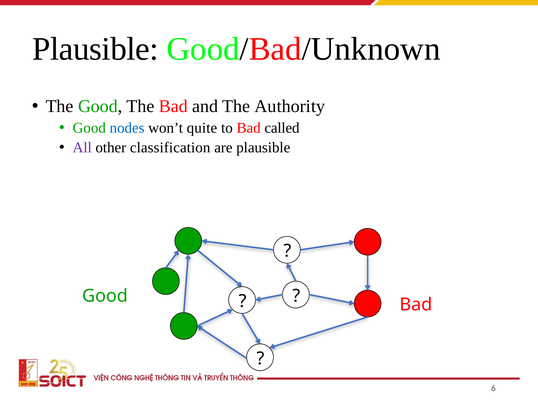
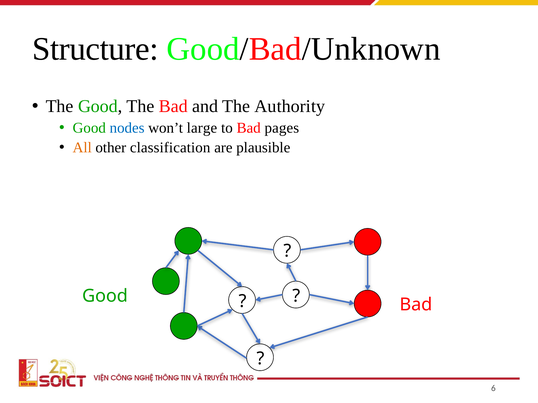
Plausible at (95, 49): Plausible -> Structure
quite: quite -> large
called: called -> pages
All colour: purple -> orange
